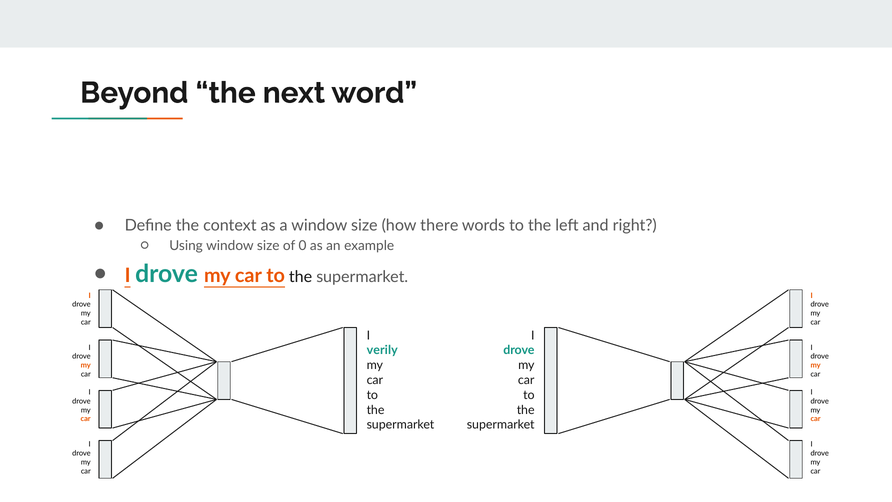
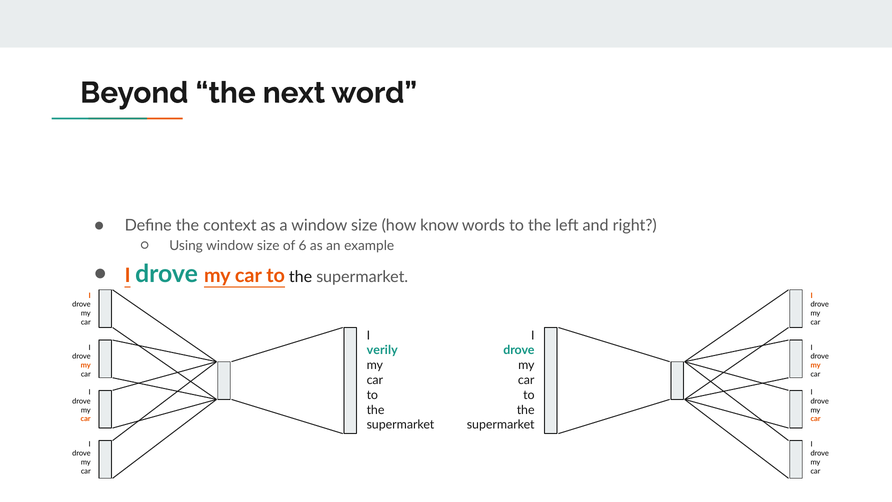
there: there -> know
0: 0 -> 6
